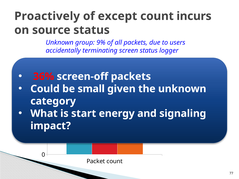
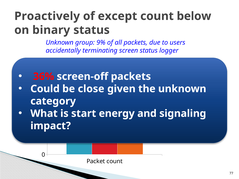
incurs: incurs -> below
source: source -> binary
small: small -> close
